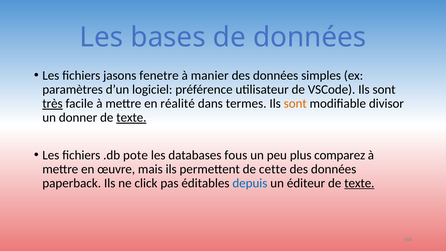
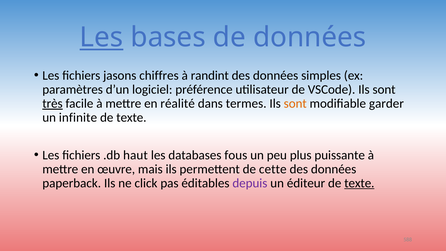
Les at (101, 37) underline: none -> present
fenetre: fenetre -> chiffres
manier: manier -> randint
divisor: divisor -> garder
donner: donner -> infinite
texte at (131, 118) underline: present -> none
pote: pote -> haut
comparez: comparez -> puissante
depuis colour: blue -> purple
